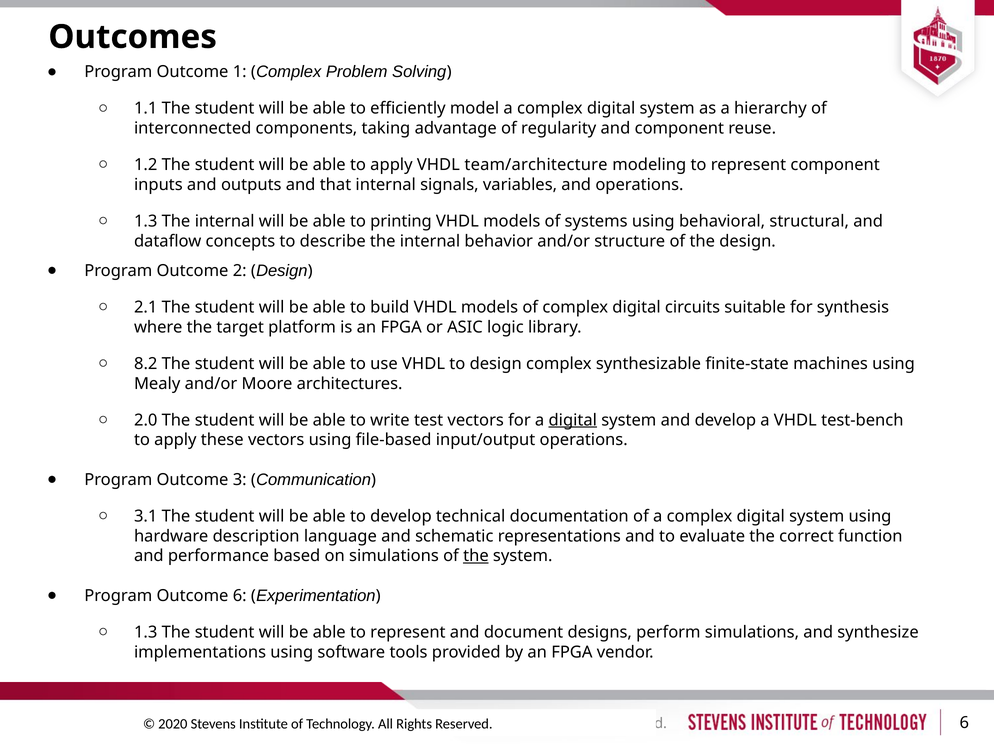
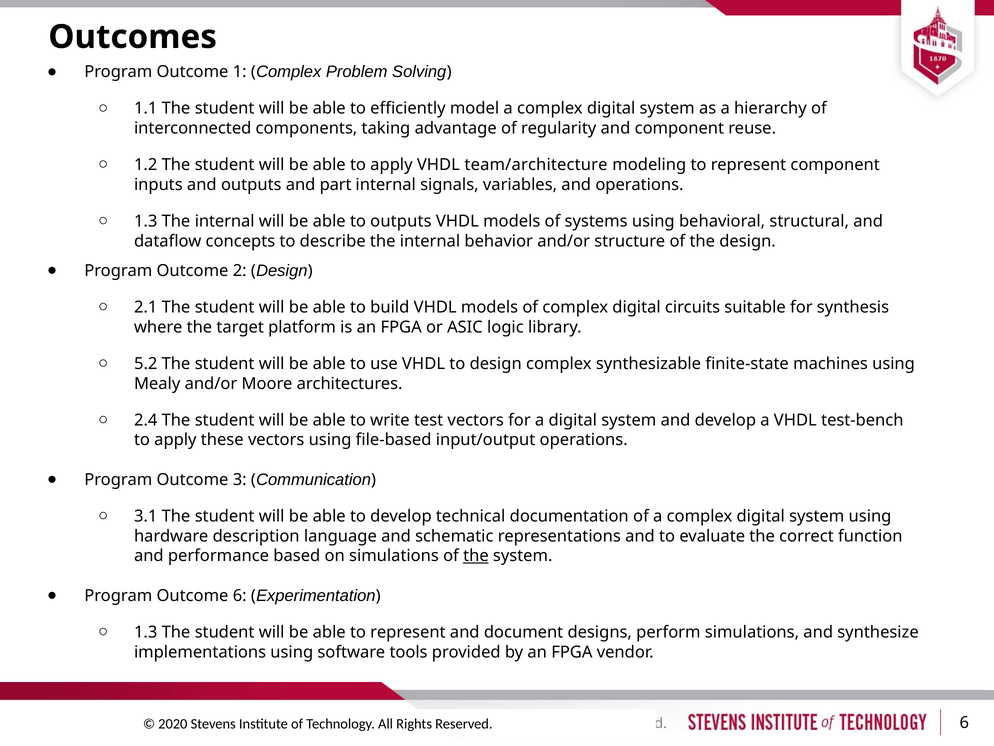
that: that -> part
to printing: printing -> outputs
8.2: 8.2 -> 5.2
2.0: 2.0 -> 2.4
digital at (573, 420) underline: present -> none
